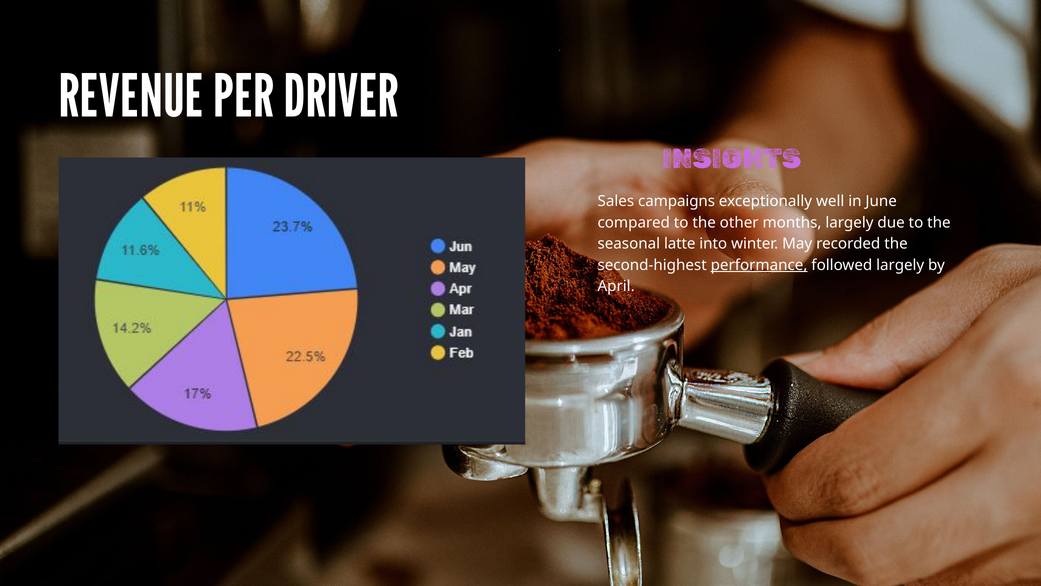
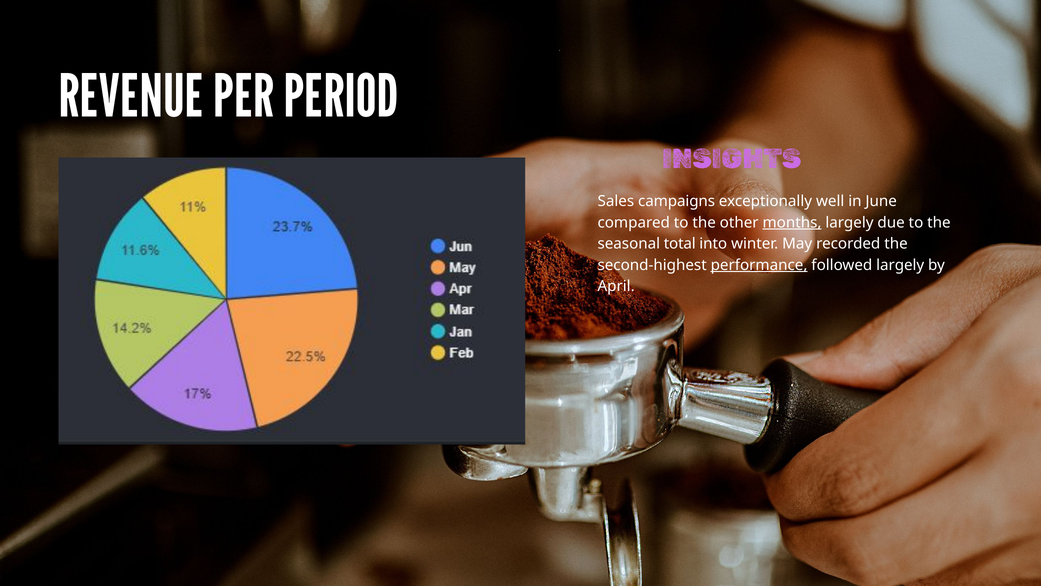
DRIVER: DRIVER -> PERIOD
months underline: none -> present
latte: latte -> total
